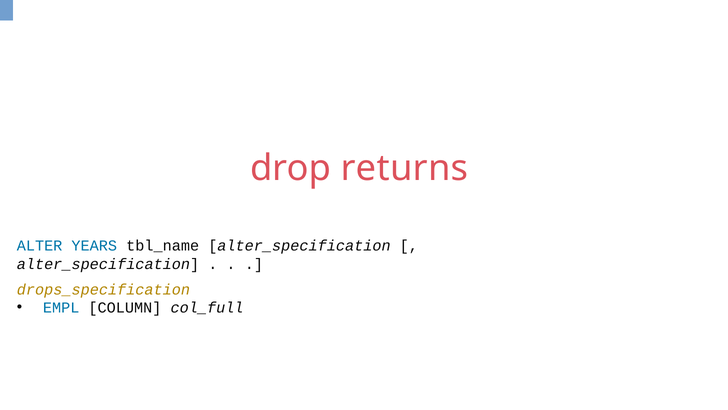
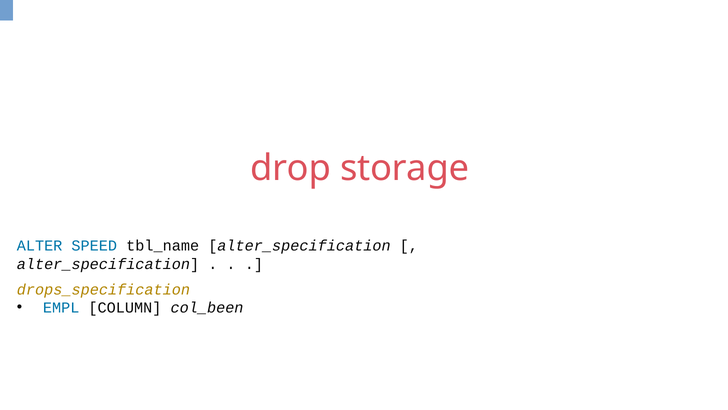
returns: returns -> storage
YEARS: YEARS -> SPEED
col_full: col_full -> col_been
